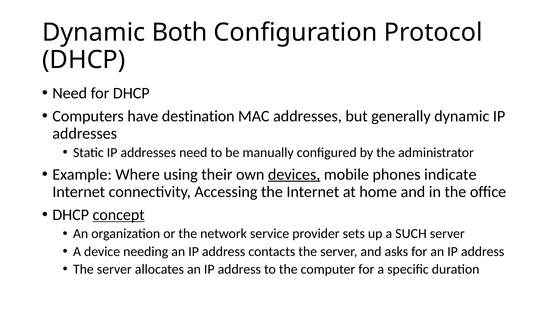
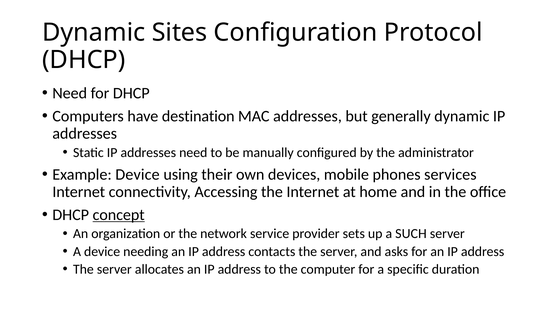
Both: Both -> Sites
Example Where: Where -> Device
devices underline: present -> none
indicate: indicate -> services
